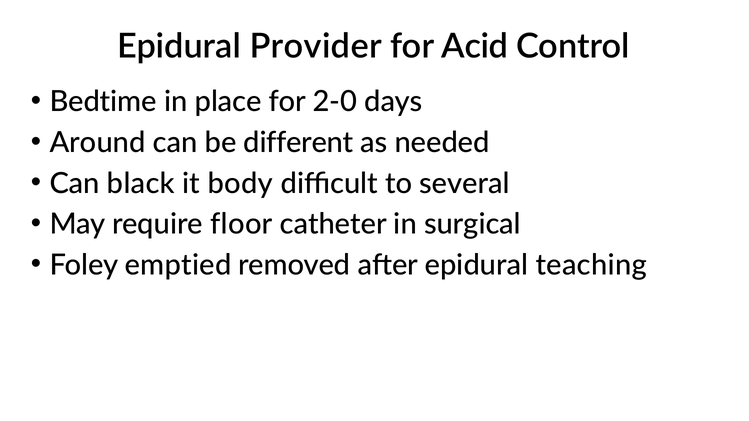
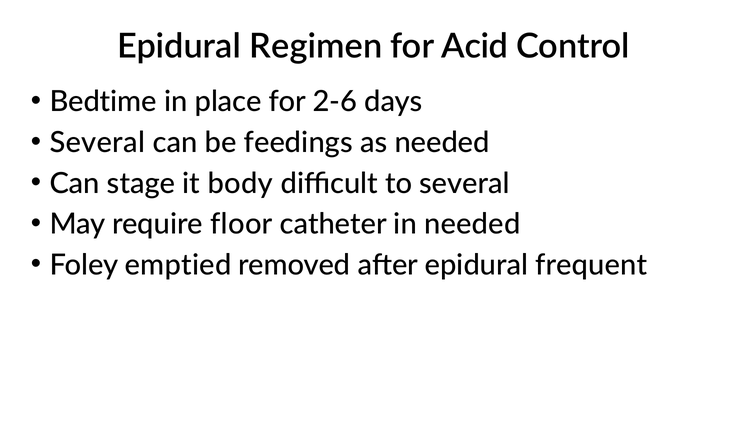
Provider: Provider -> Regimen
2-0: 2-0 -> 2-6
Around at (97, 143): Around -> Several
different: different -> feedings
black: black -> stage
in surgical: surgical -> needed
teaching: teaching -> frequent
